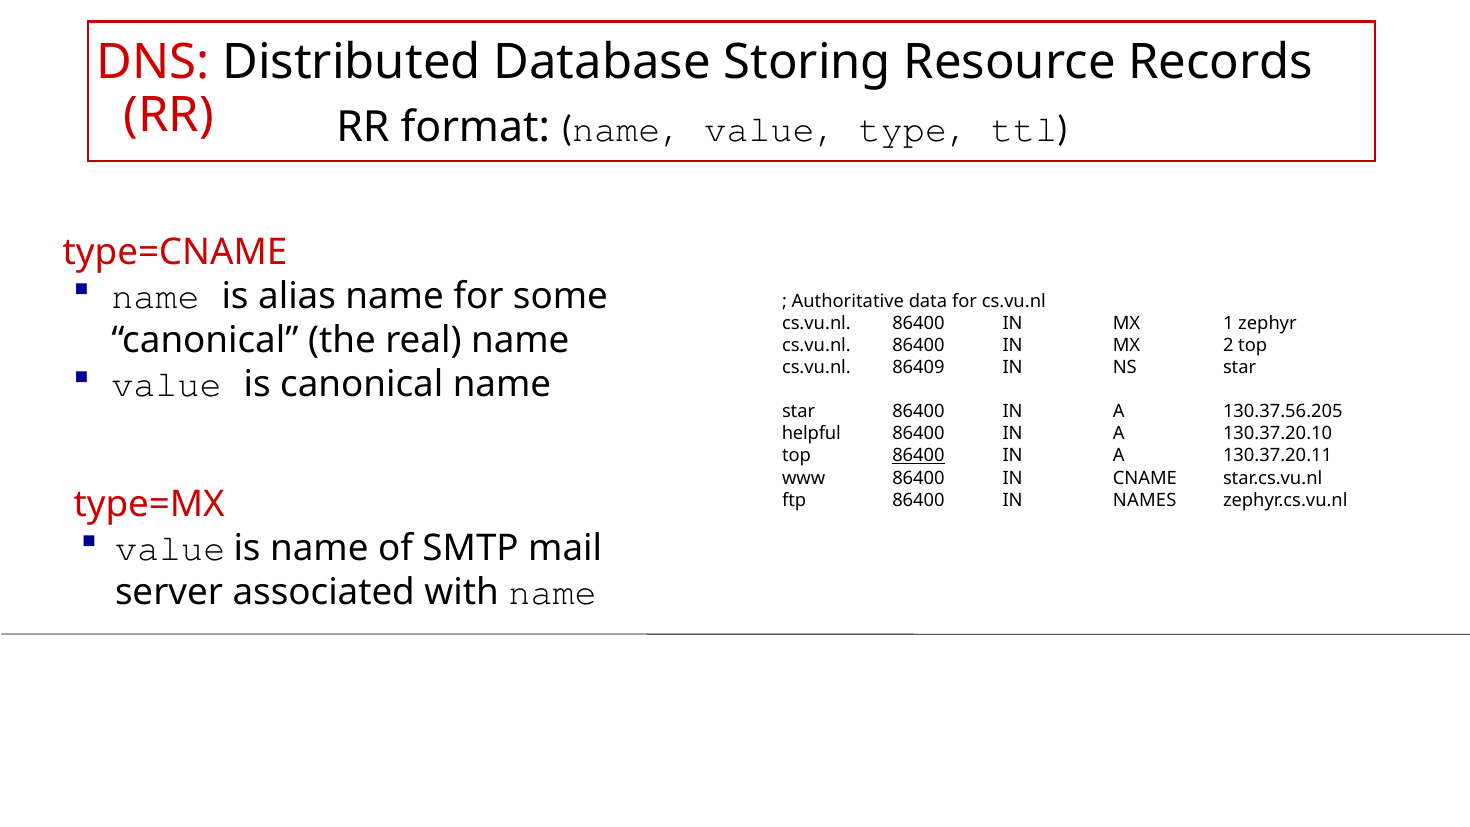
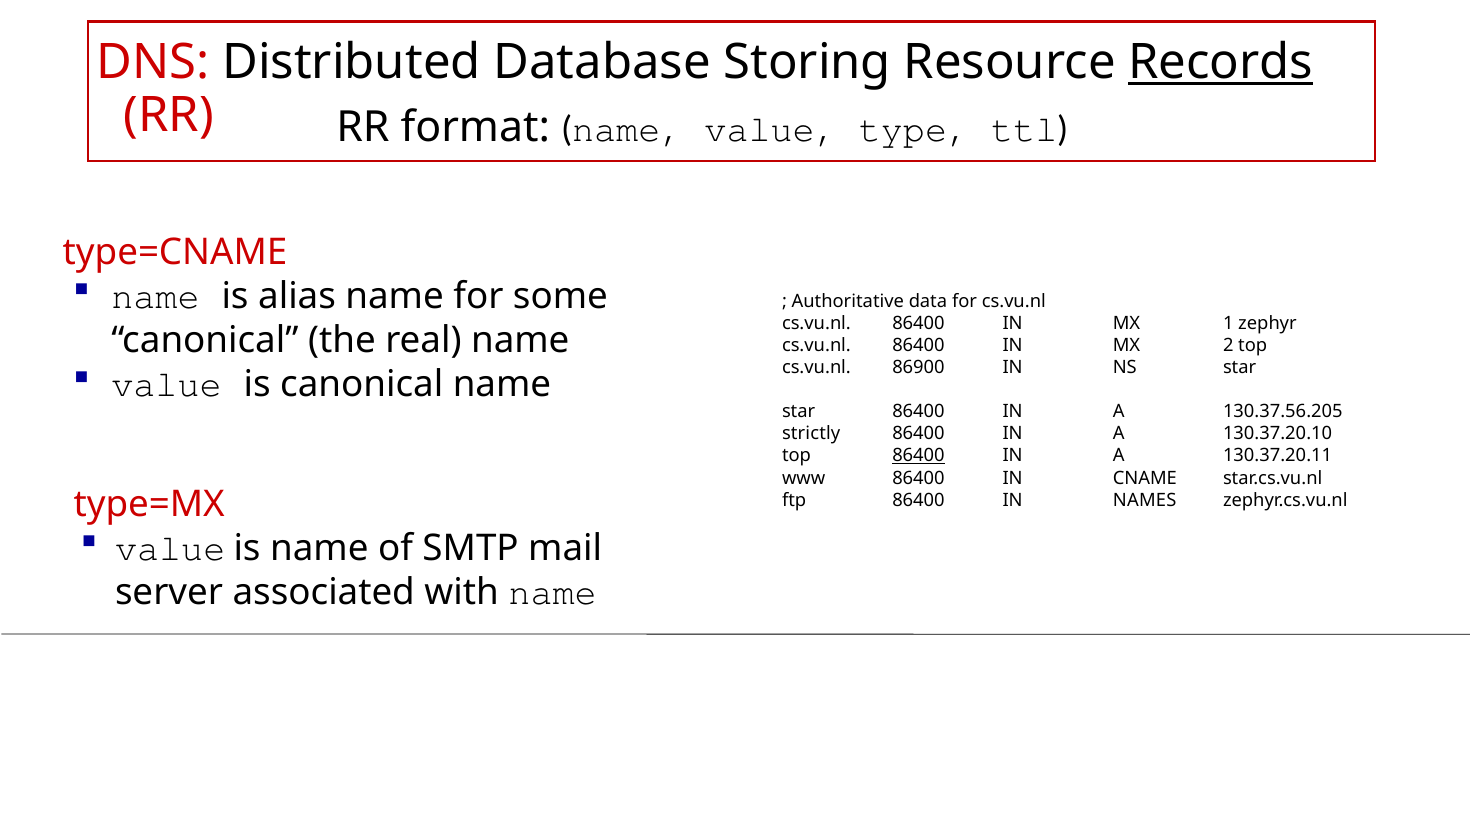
Records underline: none -> present
86409: 86409 -> 86900
helpful: helpful -> strictly
